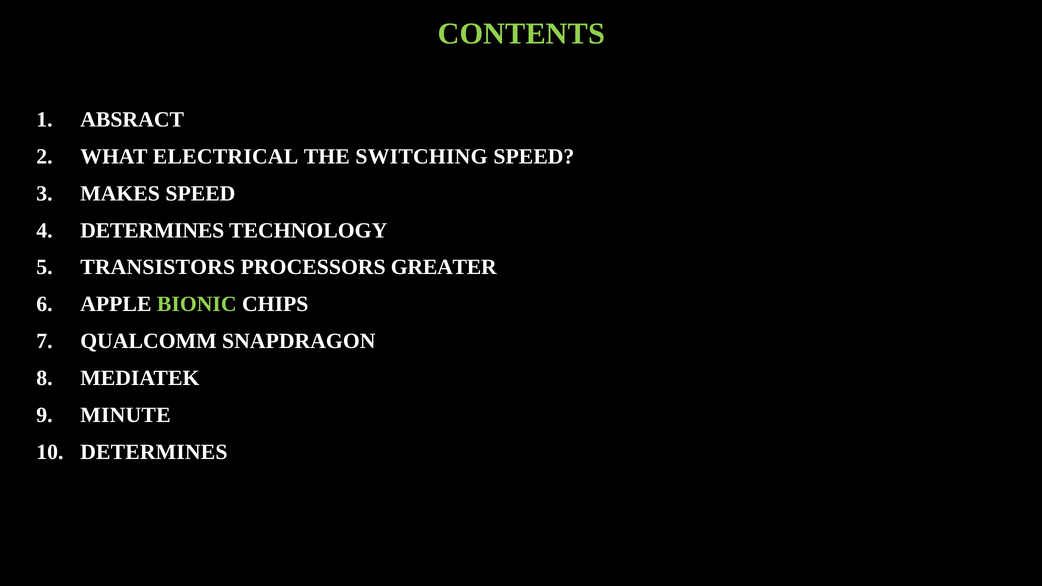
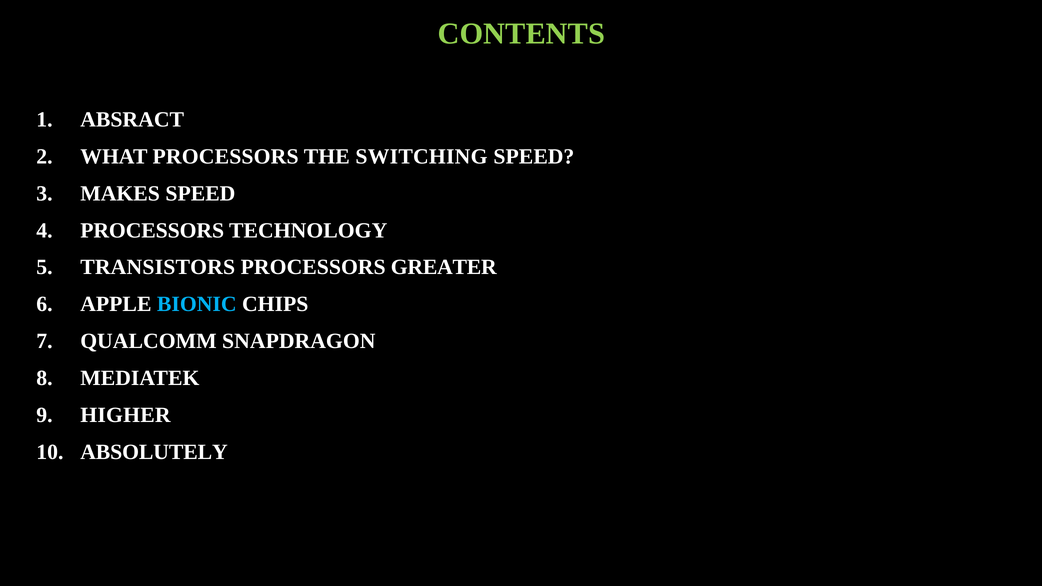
WHAT ELECTRICAL: ELECTRICAL -> PROCESSORS
DETERMINES at (152, 230): DETERMINES -> PROCESSORS
BIONIC colour: light green -> light blue
MINUTE: MINUTE -> HIGHER
DETERMINES at (154, 452): DETERMINES -> ABSOLUTELY
